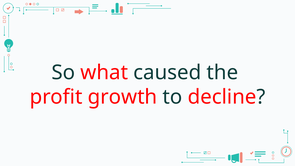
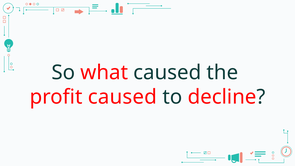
profit growth: growth -> caused
